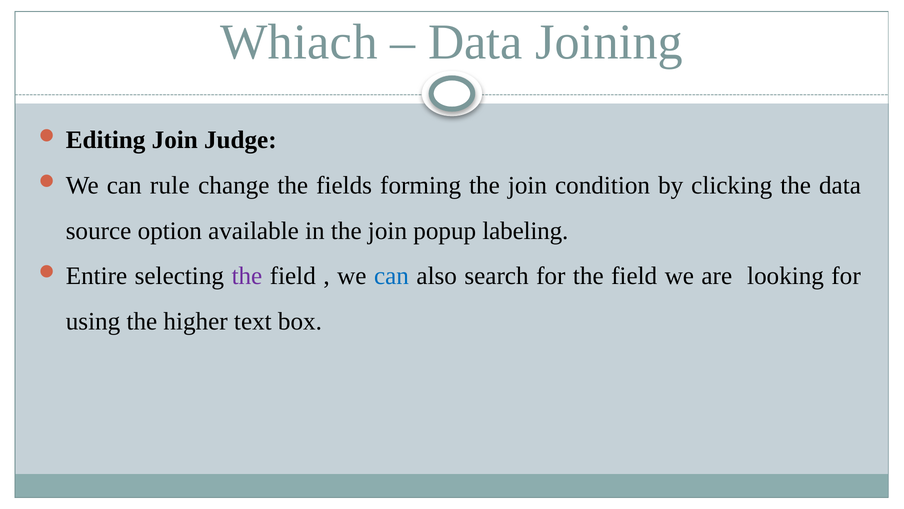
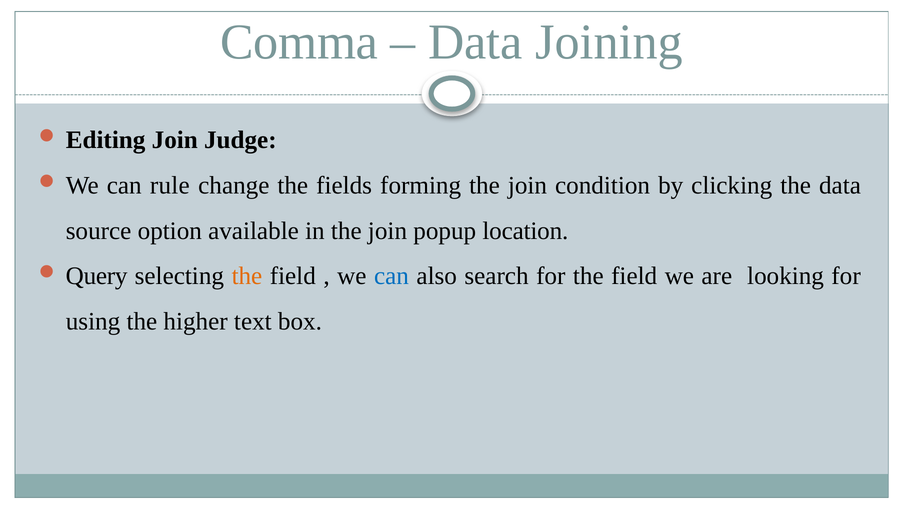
Whiach: Whiach -> Comma
labeling: labeling -> location
Entire: Entire -> Query
the at (247, 276) colour: purple -> orange
